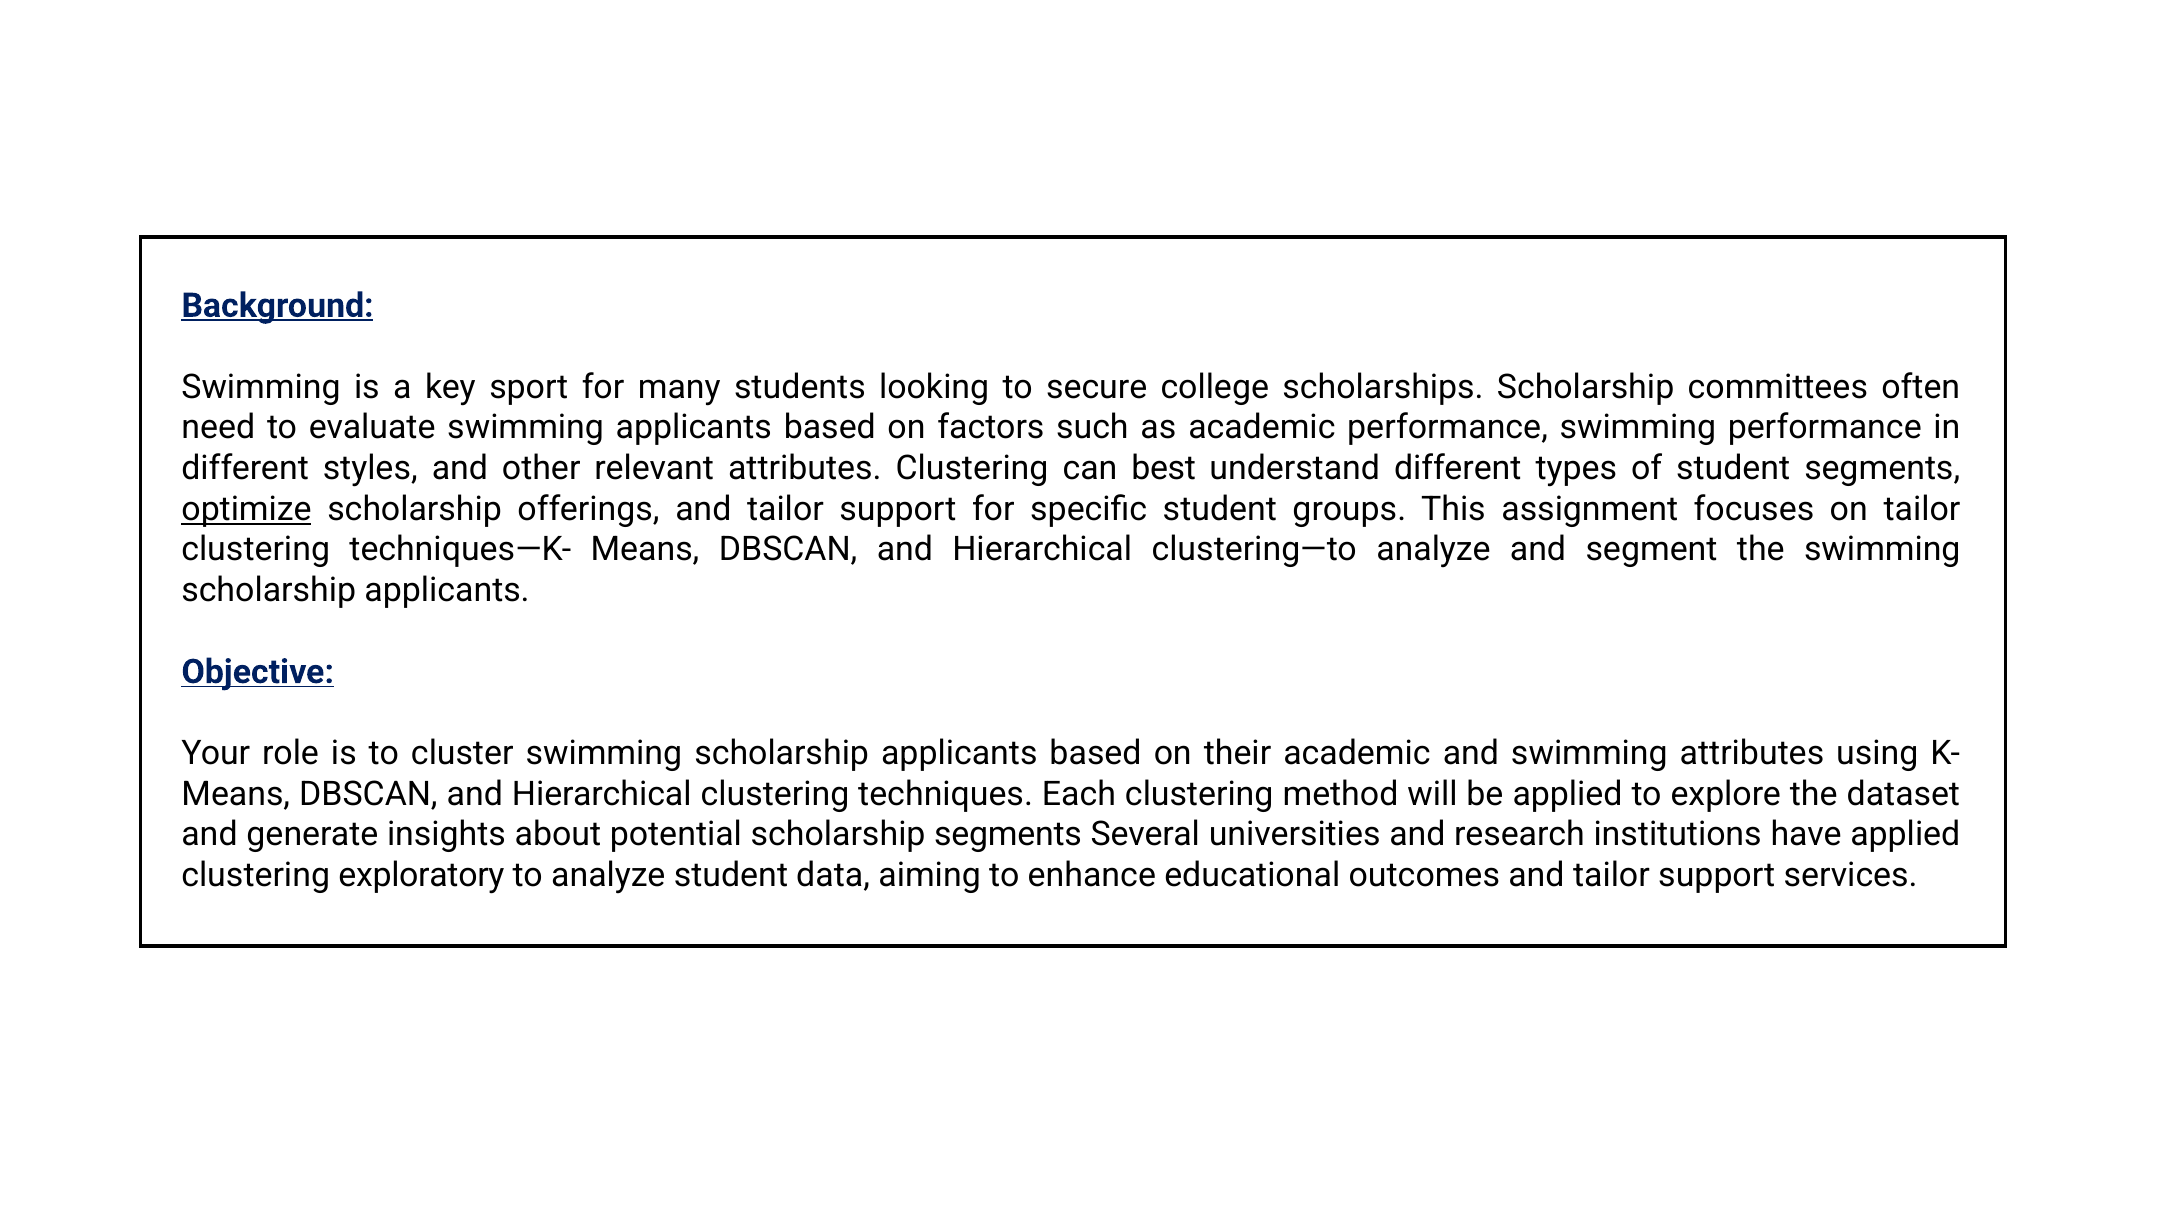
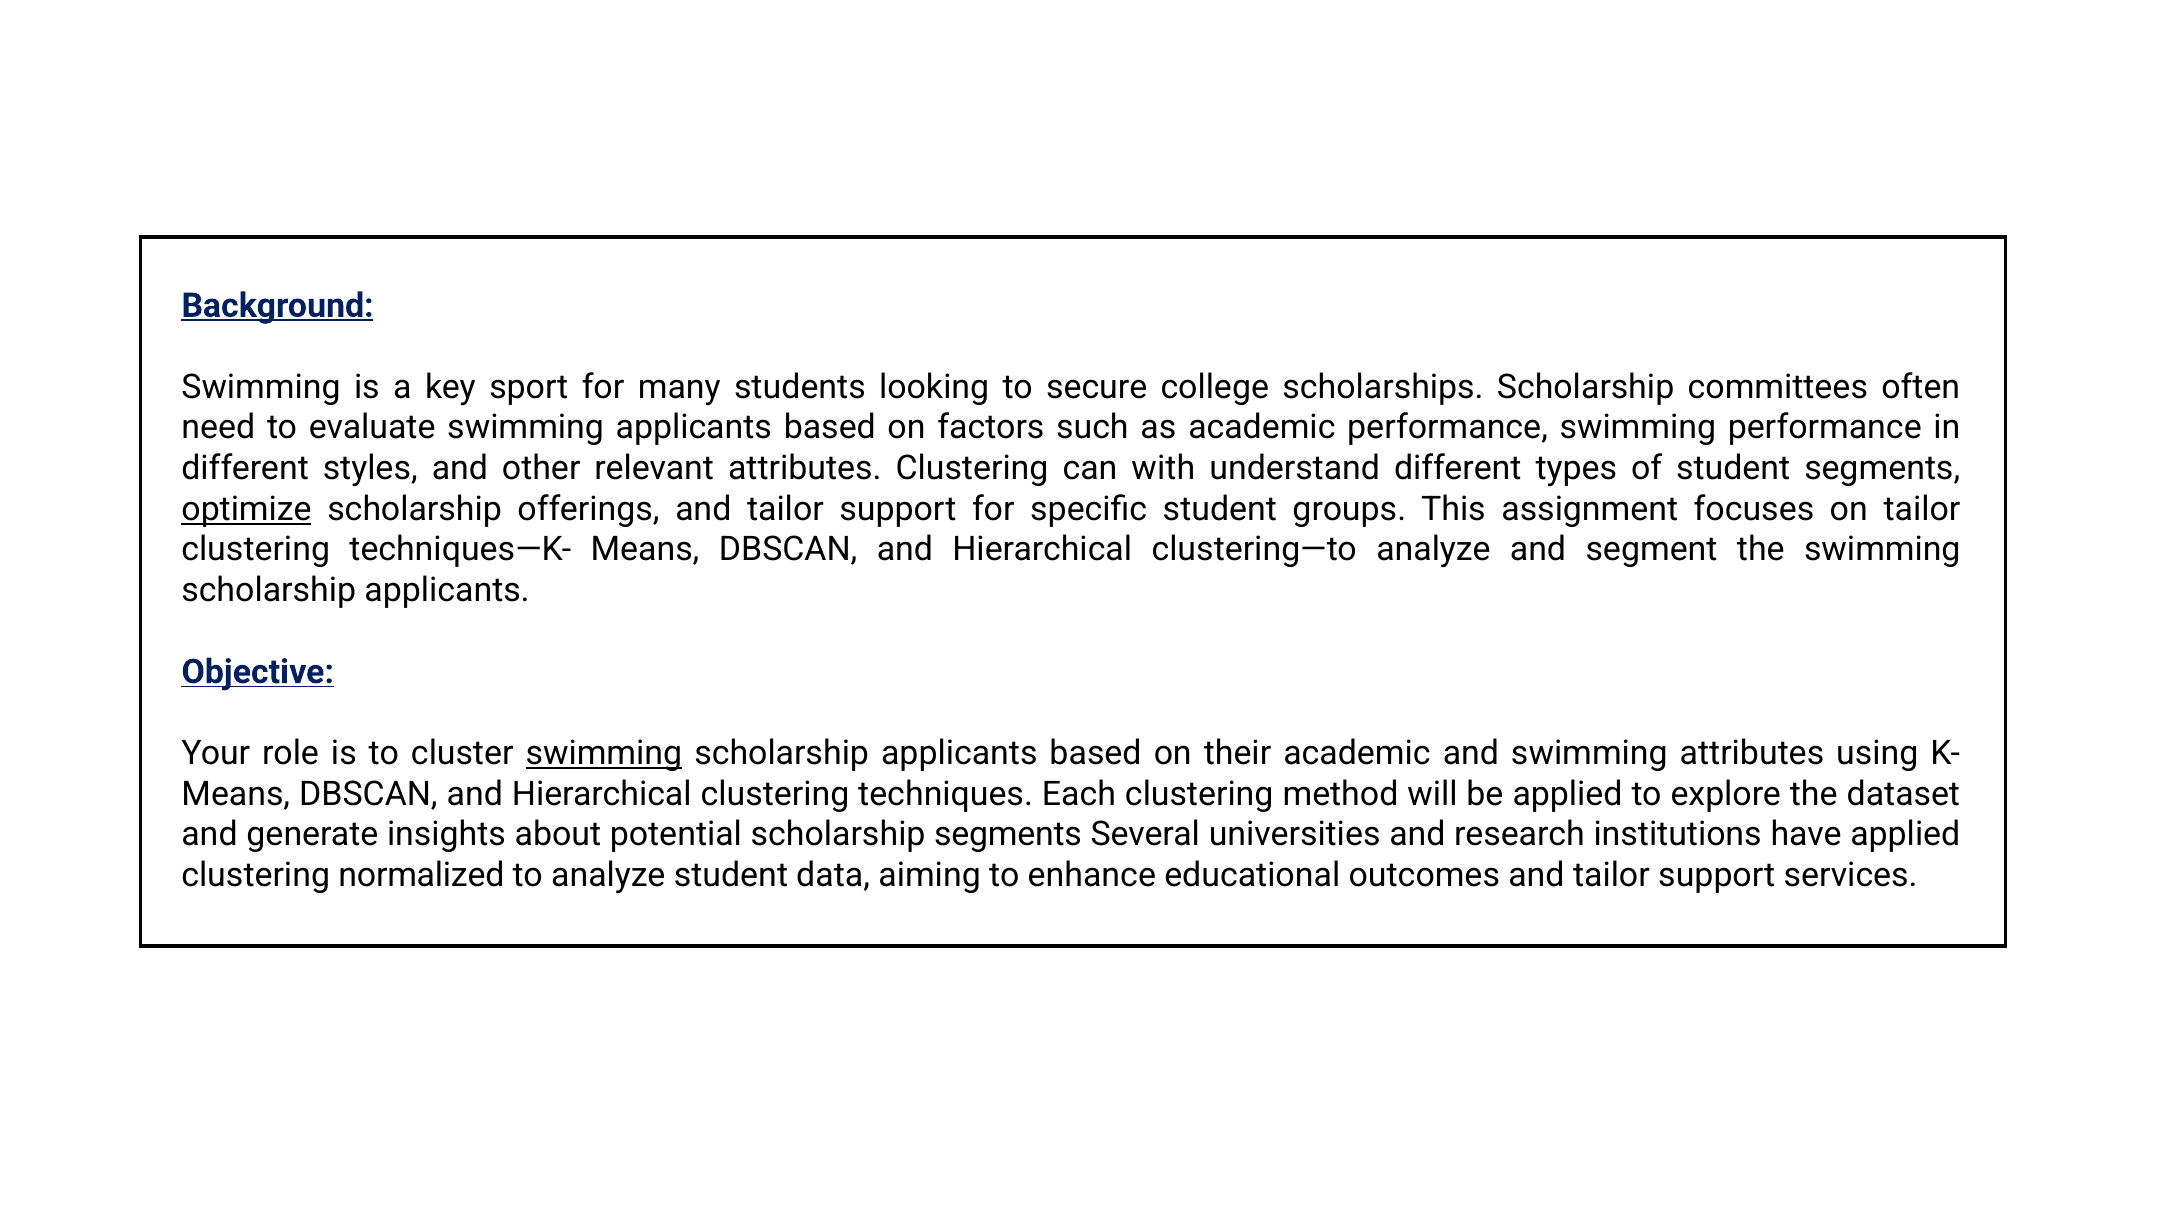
best: best -> with
swimming at (604, 753) underline: none -> present
exploratory: exploratory -> normalized
